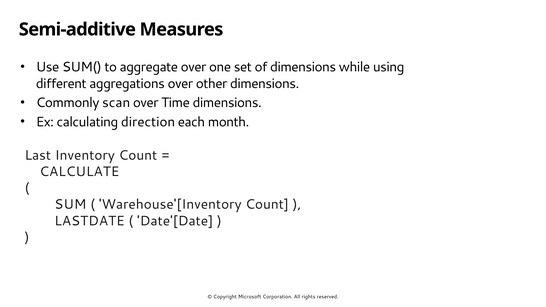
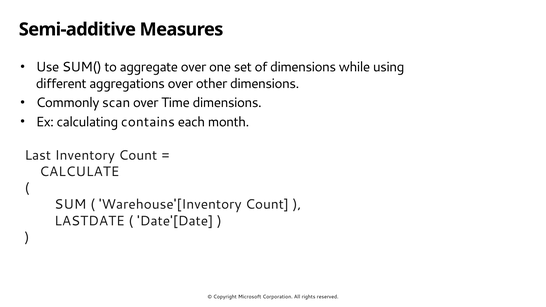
direction: direction -> contains
